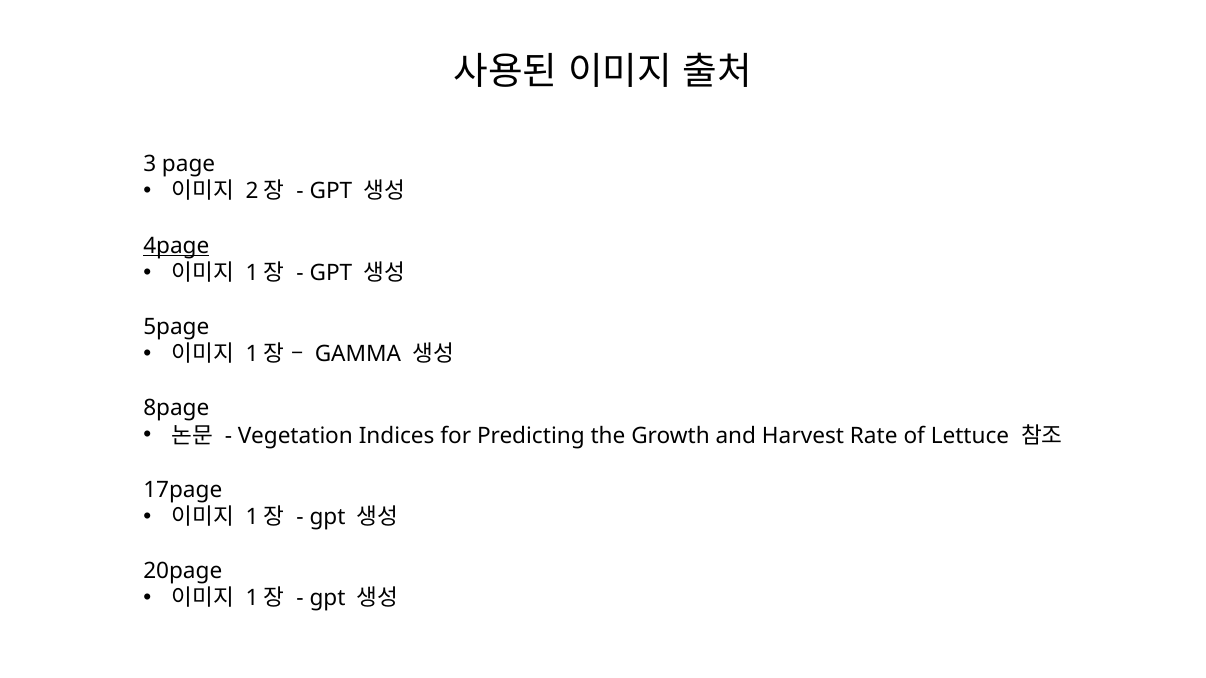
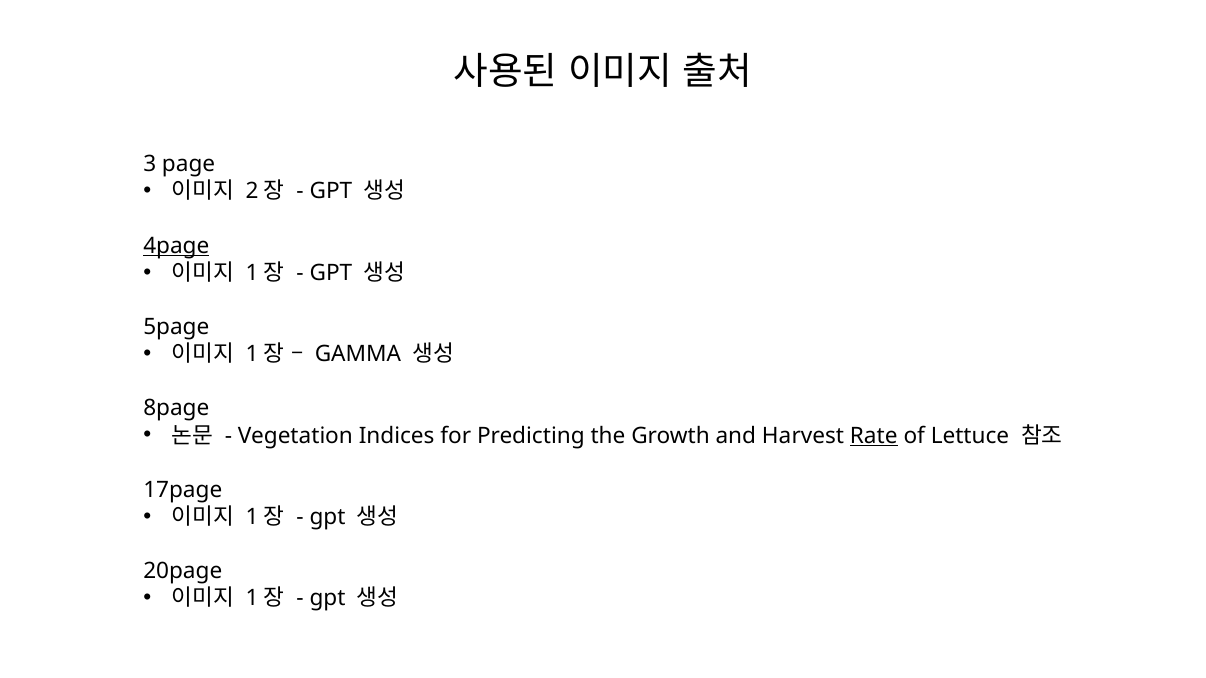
Rate underline: none -> present
